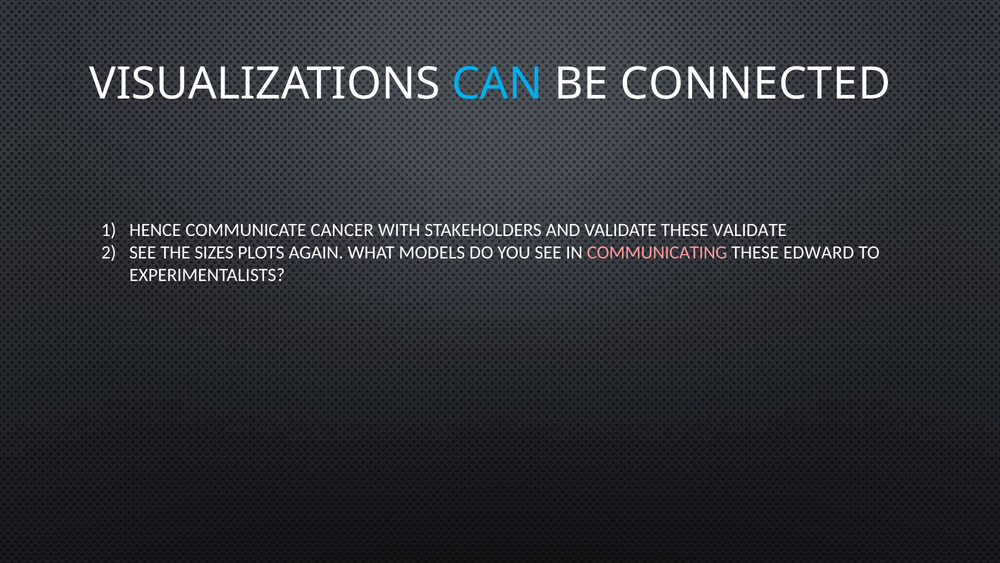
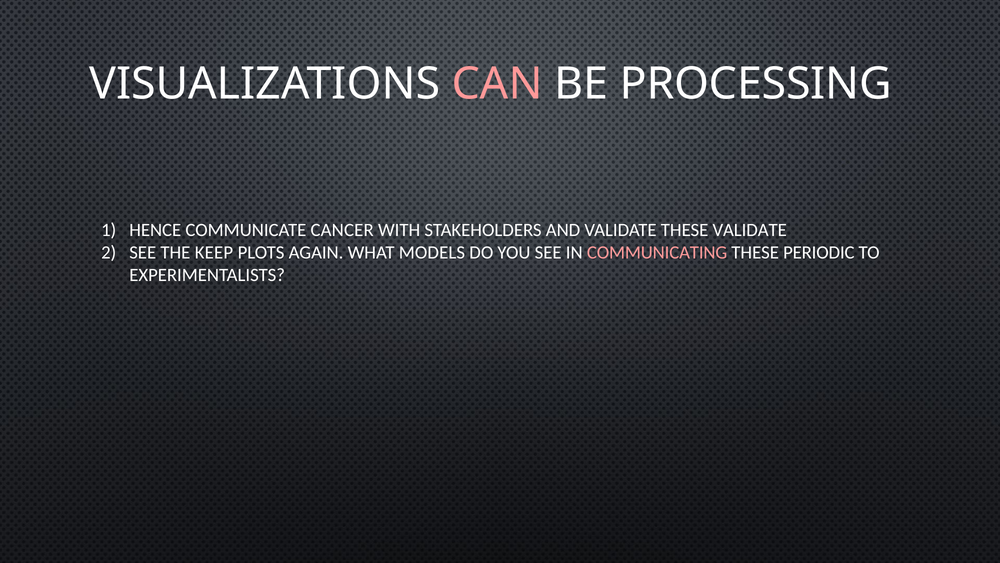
CAN colour: light blue -> pink
CONNECTED: CONNECTED -> PROCESSING
SIZES: SIZES -> KEEP
EDWARD: EDWARD -> PERIODIC
